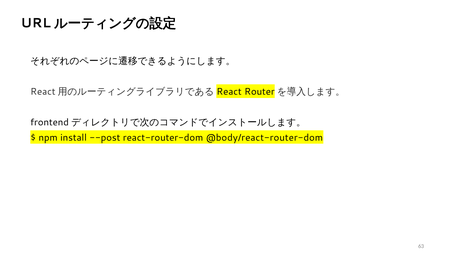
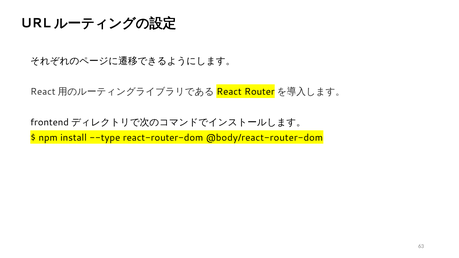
--post: --post -> --type
